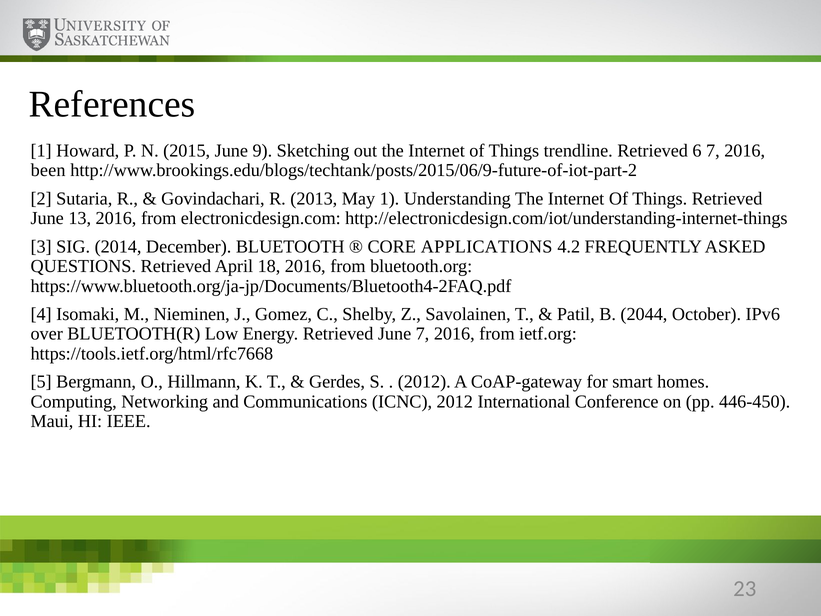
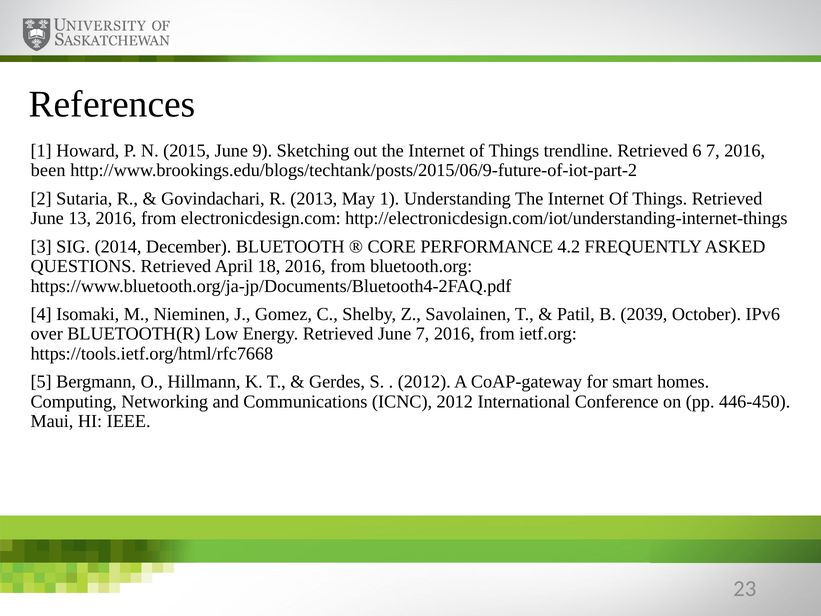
APPLICATIONS: APPLICATIONS -> PERFORMANCE
2044: 2044 -> 2039
